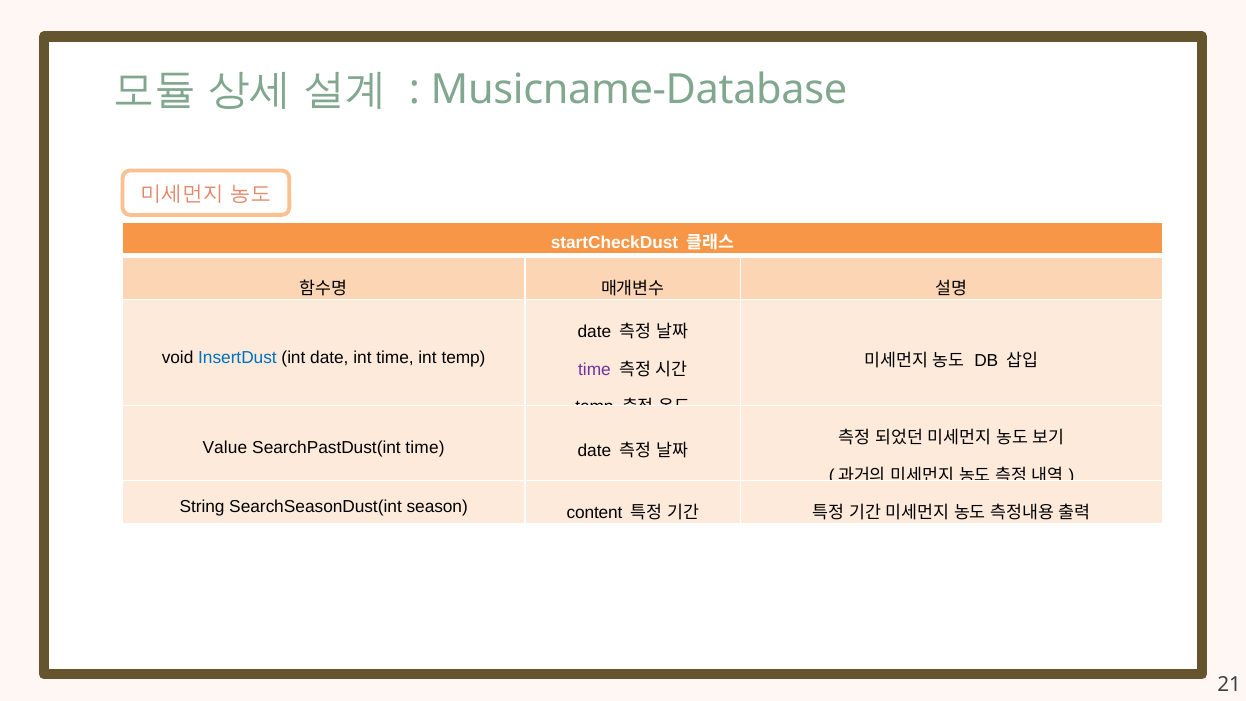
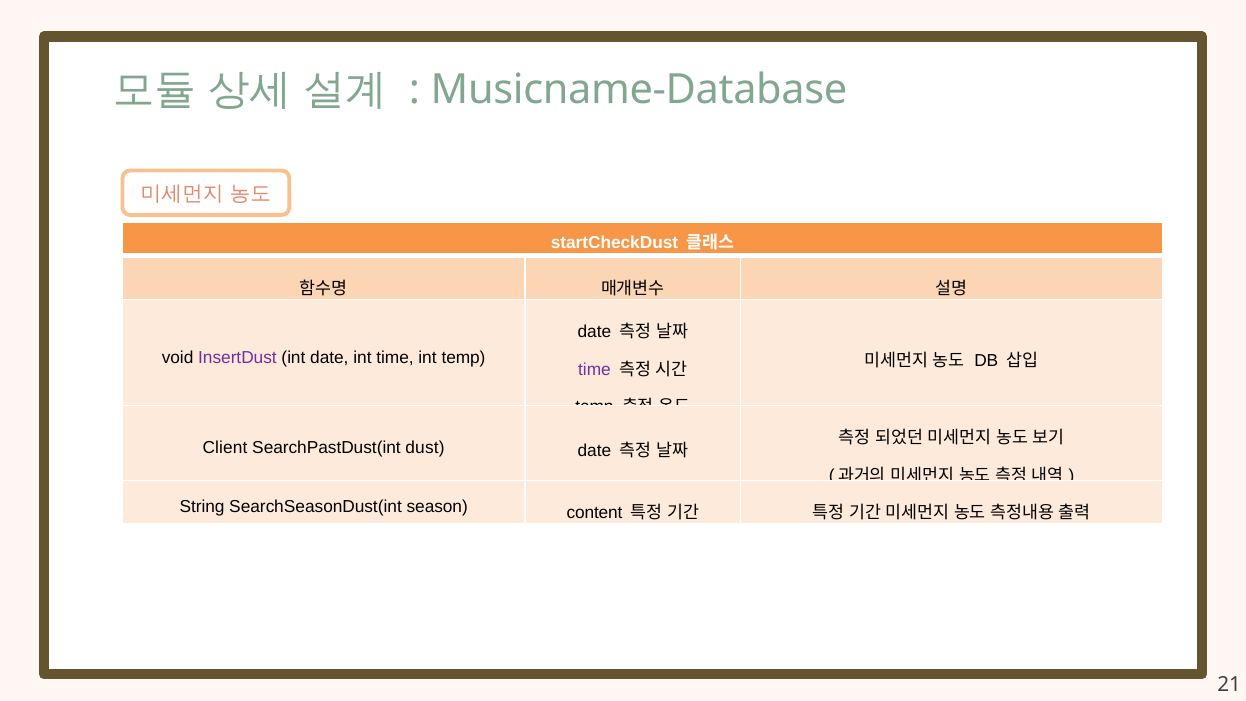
InsertDust colour: blue -> purple
Value: Value -> Client
SearchPastDust(int time: time -> dust
